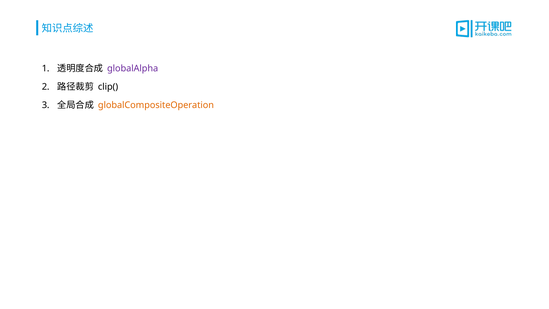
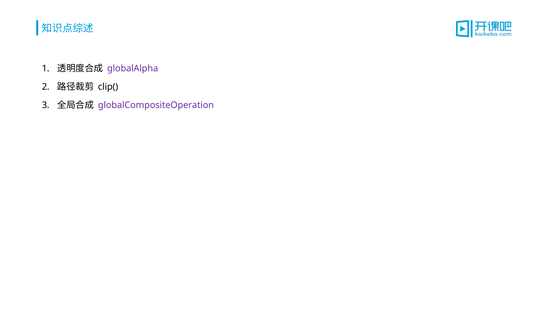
globalCompositeOperation colour: orange -> purple
